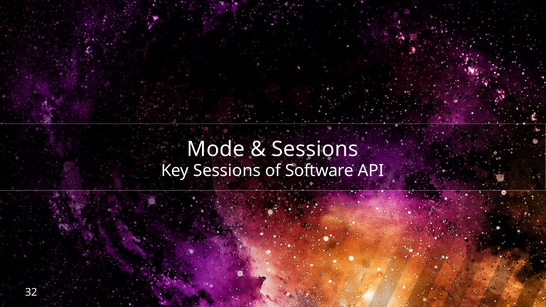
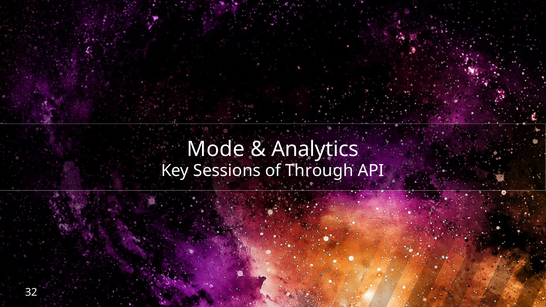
Sessions at (315, 149): Sessions -> Analytics
Software: Software -> Through
